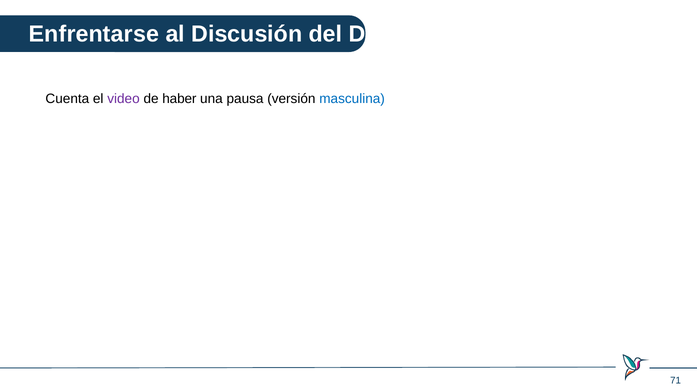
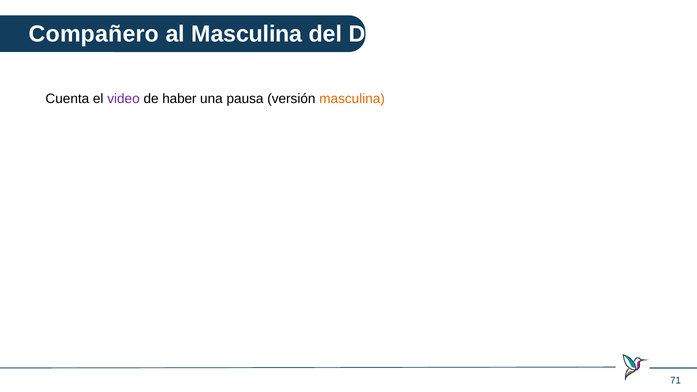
Enfrentarse: Enfrentarse -> Compañero
al Discusión: Discusión -> Masculina
masculina at (352, 99) colour: blue -> orange
